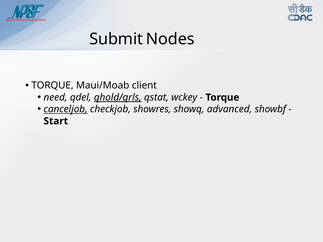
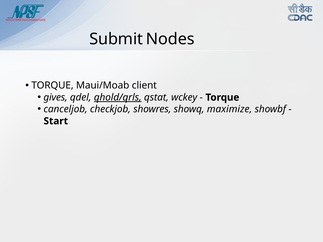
need: need -> gives
canceljob underline: present -> none
advanced: advanced -> maximize
